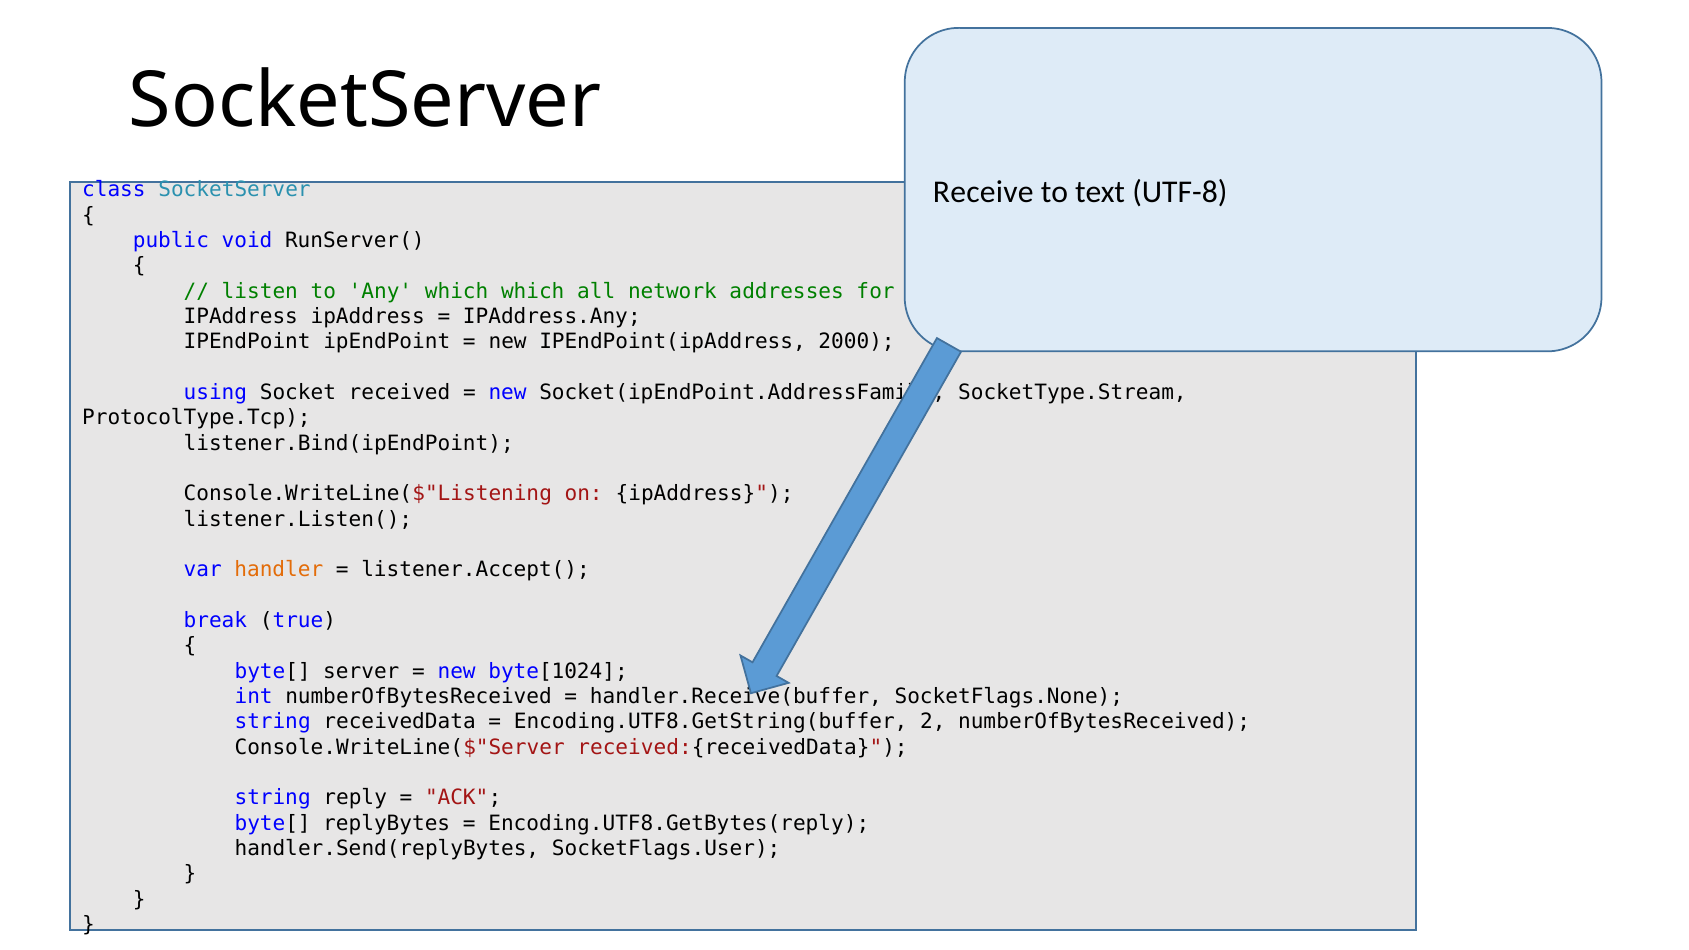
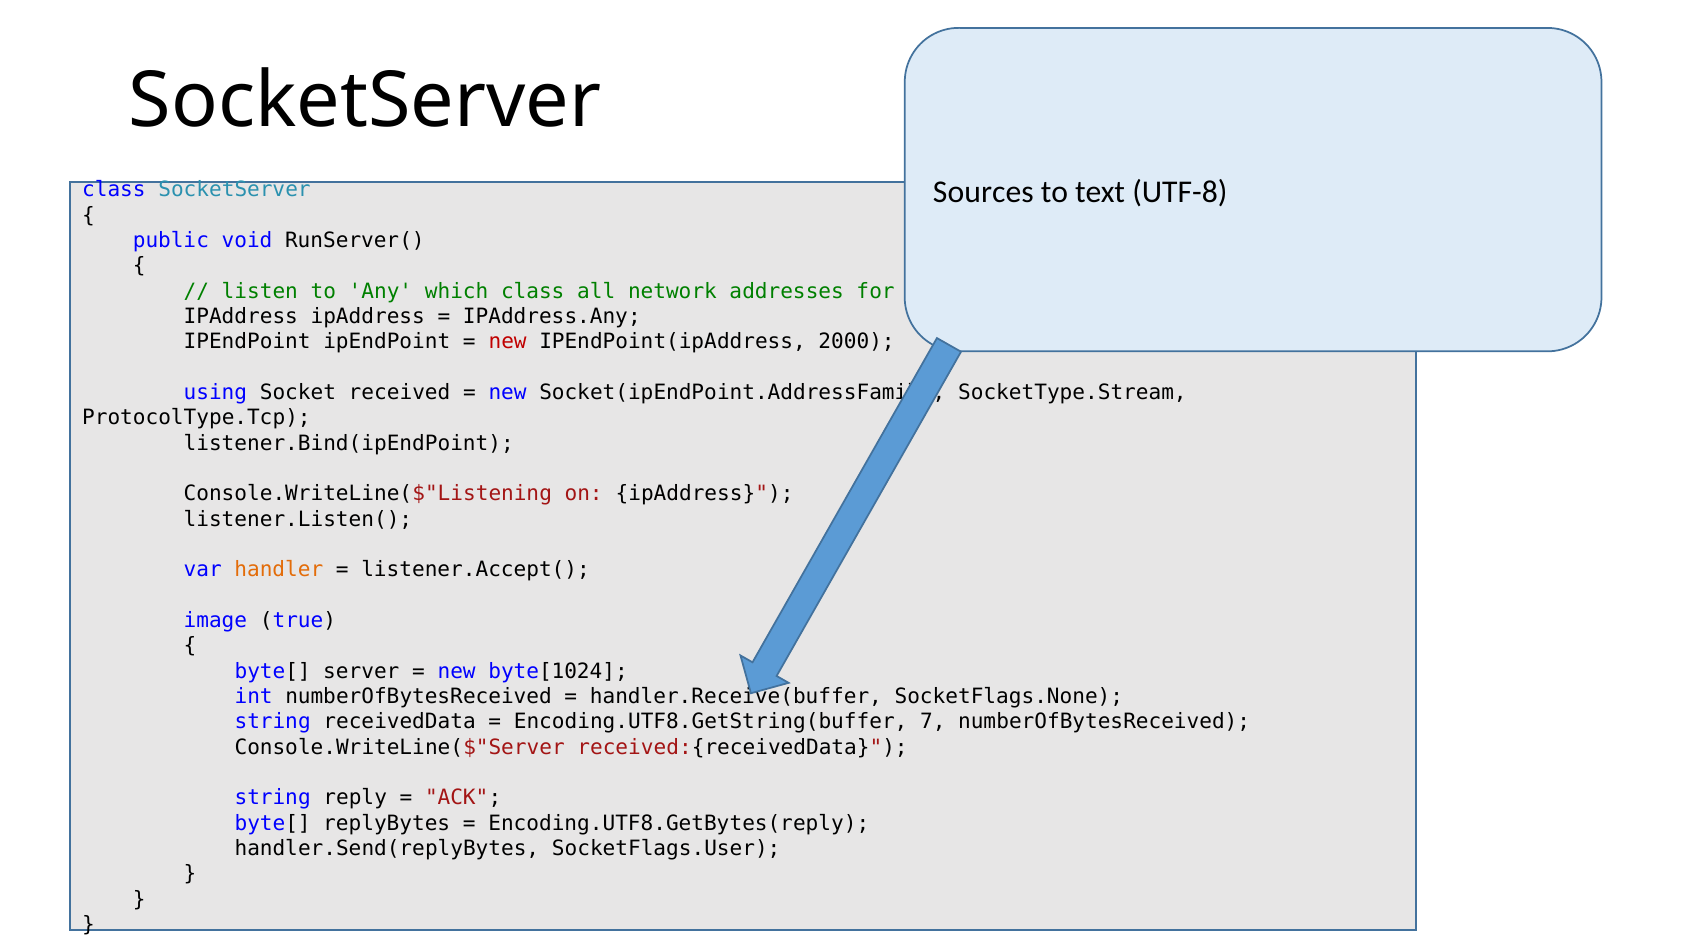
Receive: Receive -> Sources
which which: which -> class
new at (508, 342) colour: black -> red
break: break -> image
2: 2 -> 7
